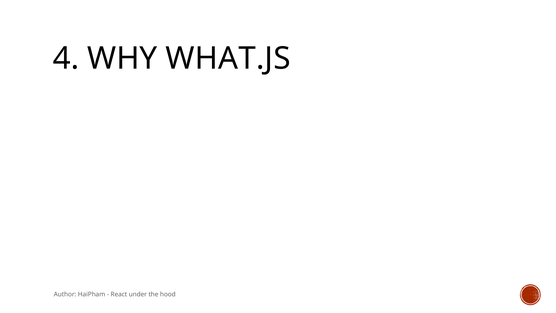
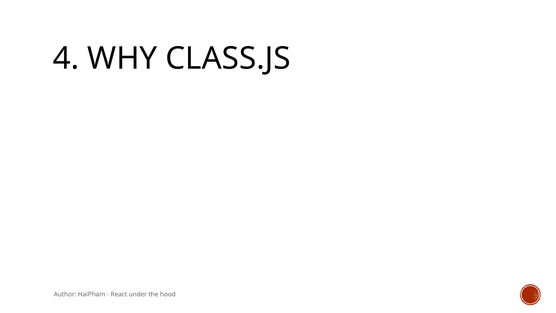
WHAT.JS: WHAT.JS -> CLASS.JS
